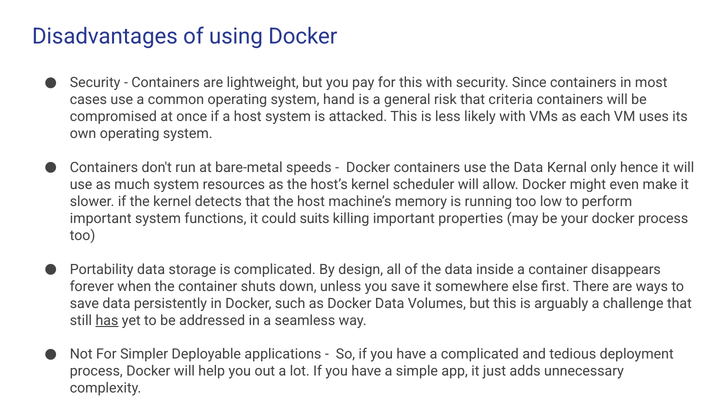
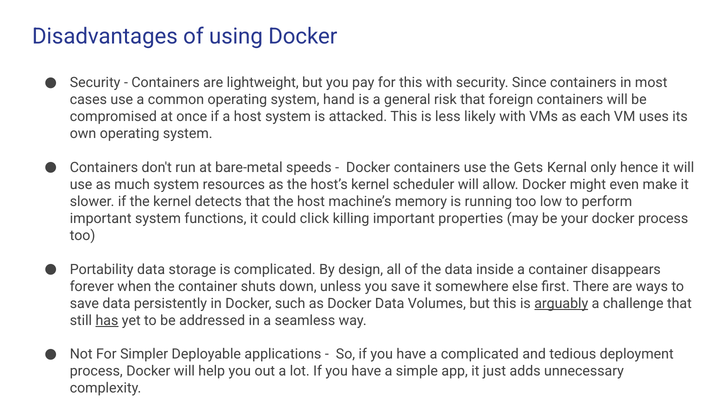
criteria: criteria -> foreign
use the Data: Data -> Gets
suits: suits -> click
arguably underline: none -> present
